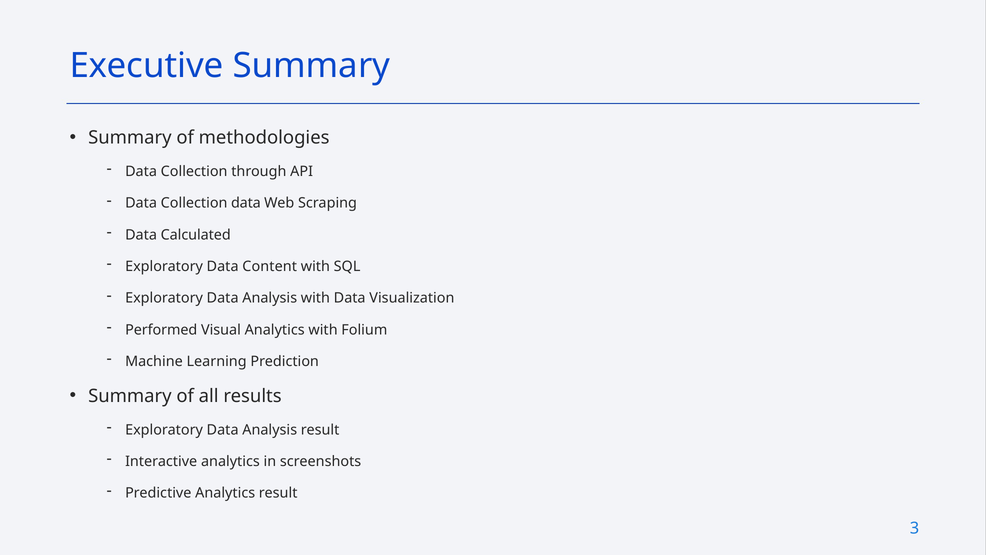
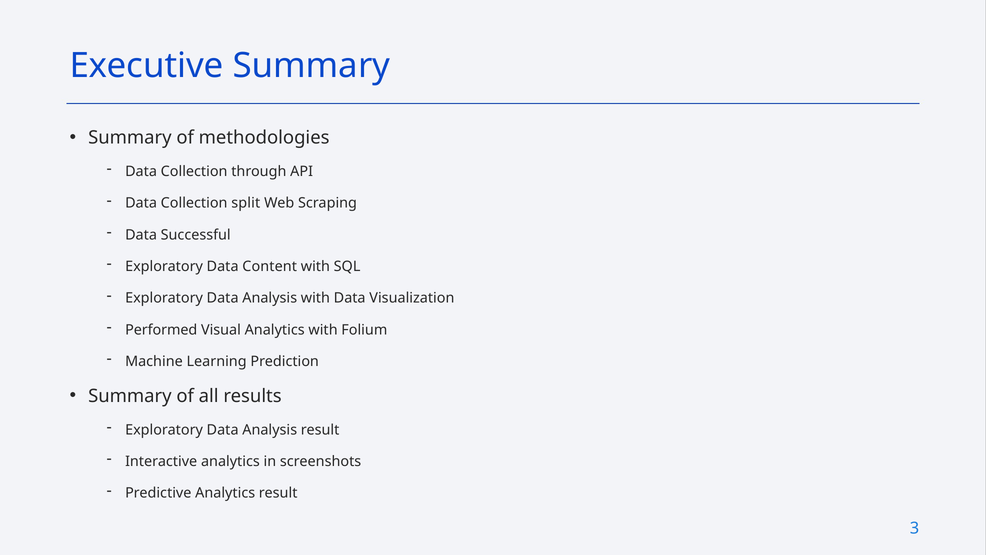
Collection data: data -> split
Calculated: Calculated -> Successful
